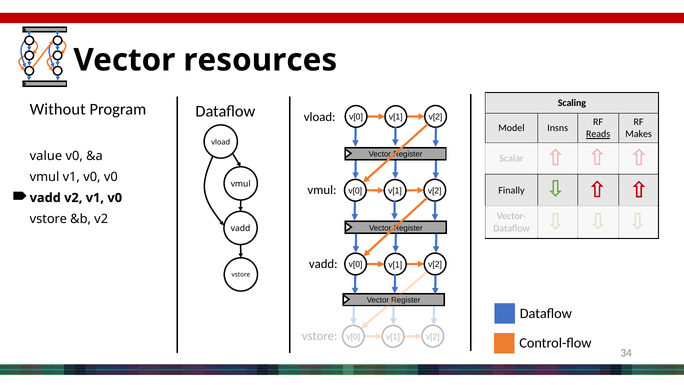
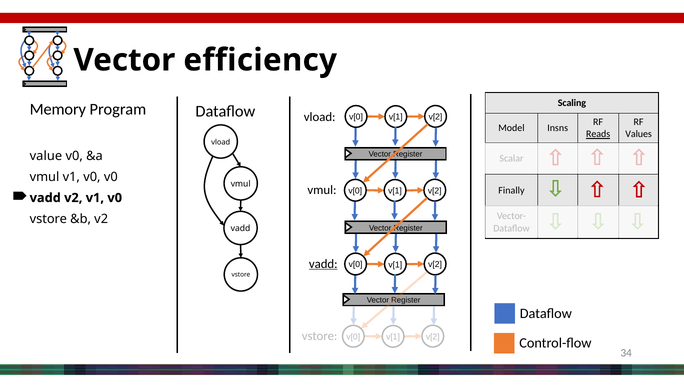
resources: resources -> efficiency
Without: Without -> Memory
Makes: Makes -> Values
vadd at (323, 264) underline: none -> present
